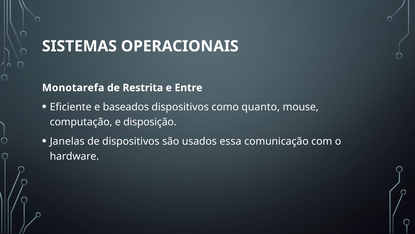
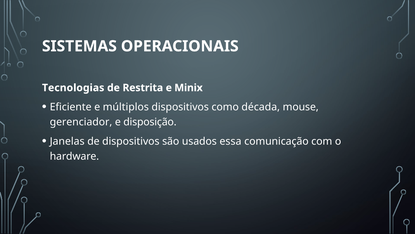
Monotarefa: Monotarefa -> Tecnologias
Entre: Entre -> Minix
baseados: baseados -> múltiplos
quanto: quanto -> década
computação: computação -> gerenciador
